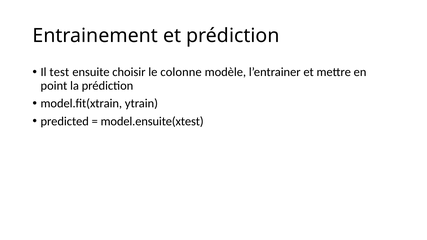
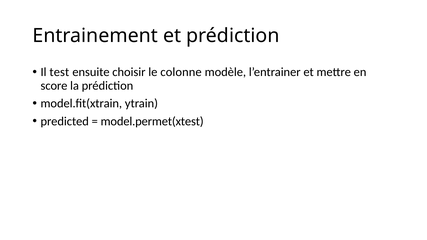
point: point -> score
model.ensuite(xtest: model.ensuite(xtest -> model.permet(xtest
